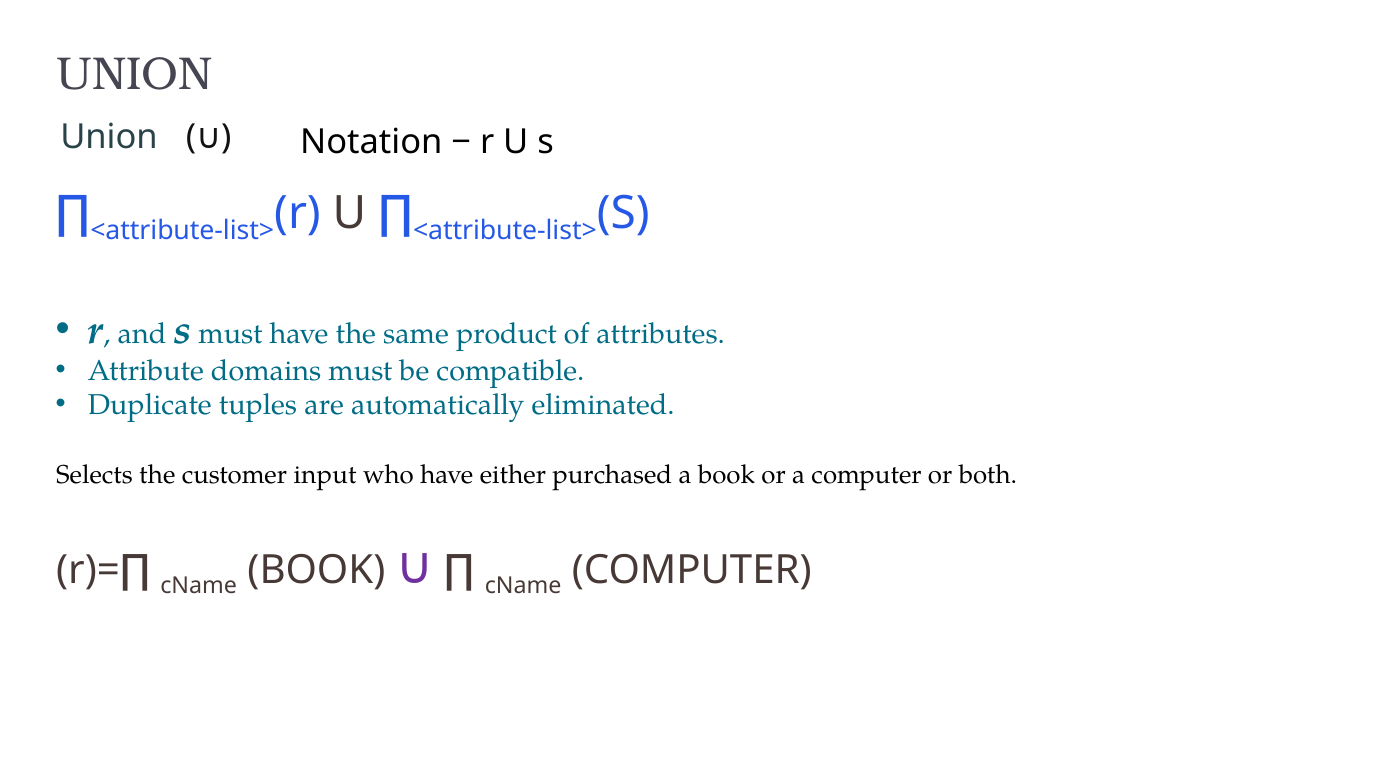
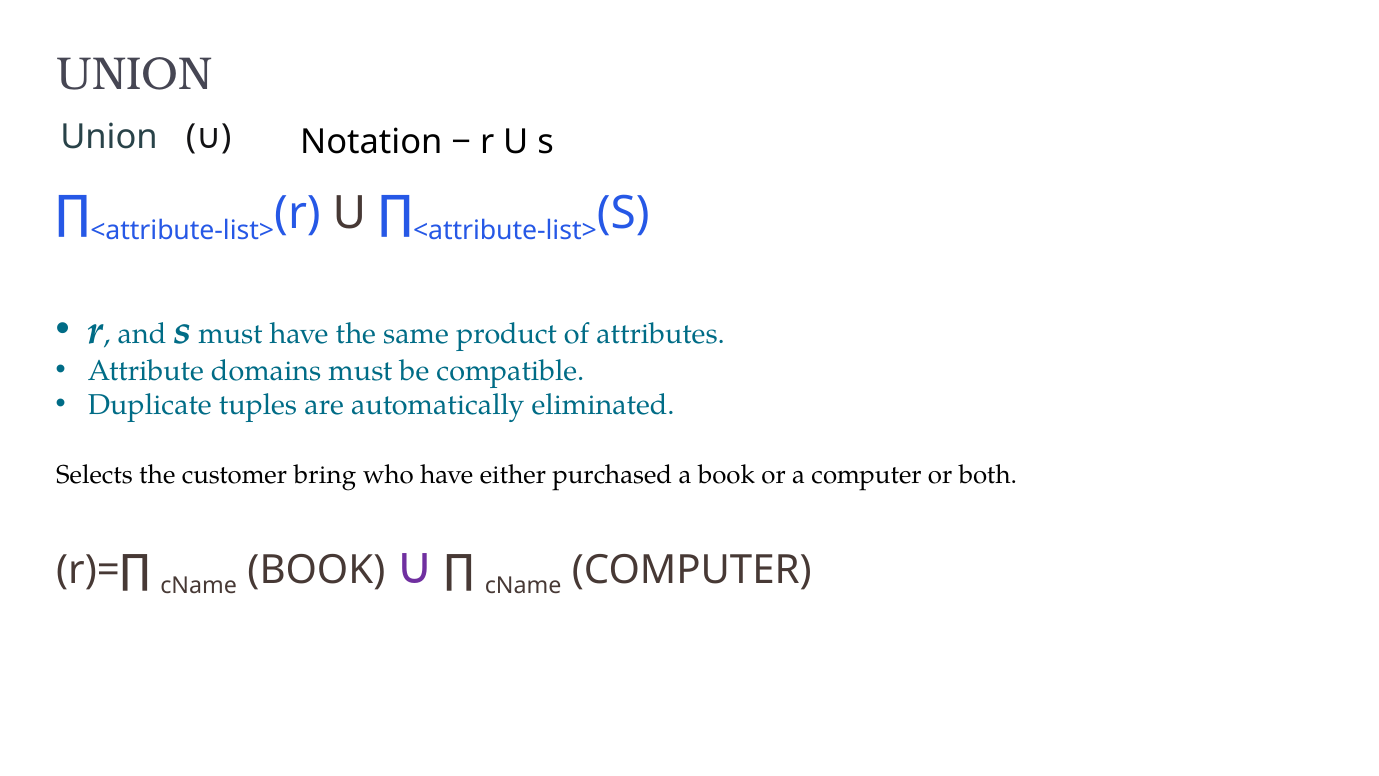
input: input -> bring
